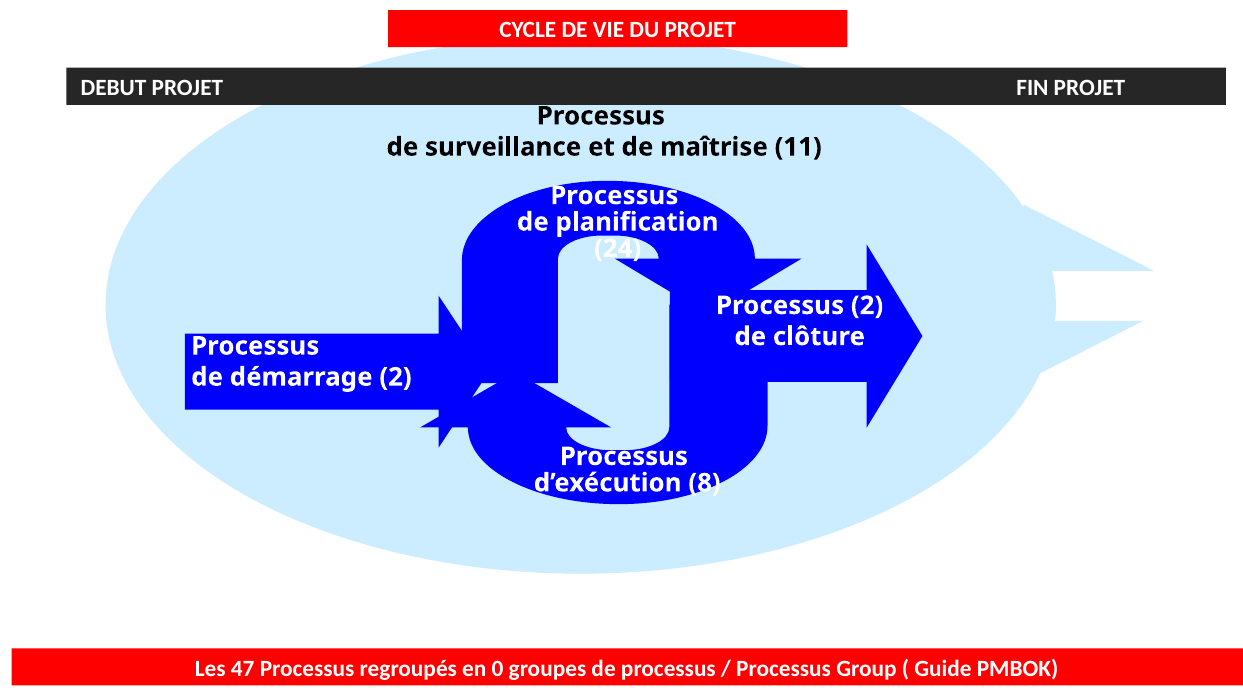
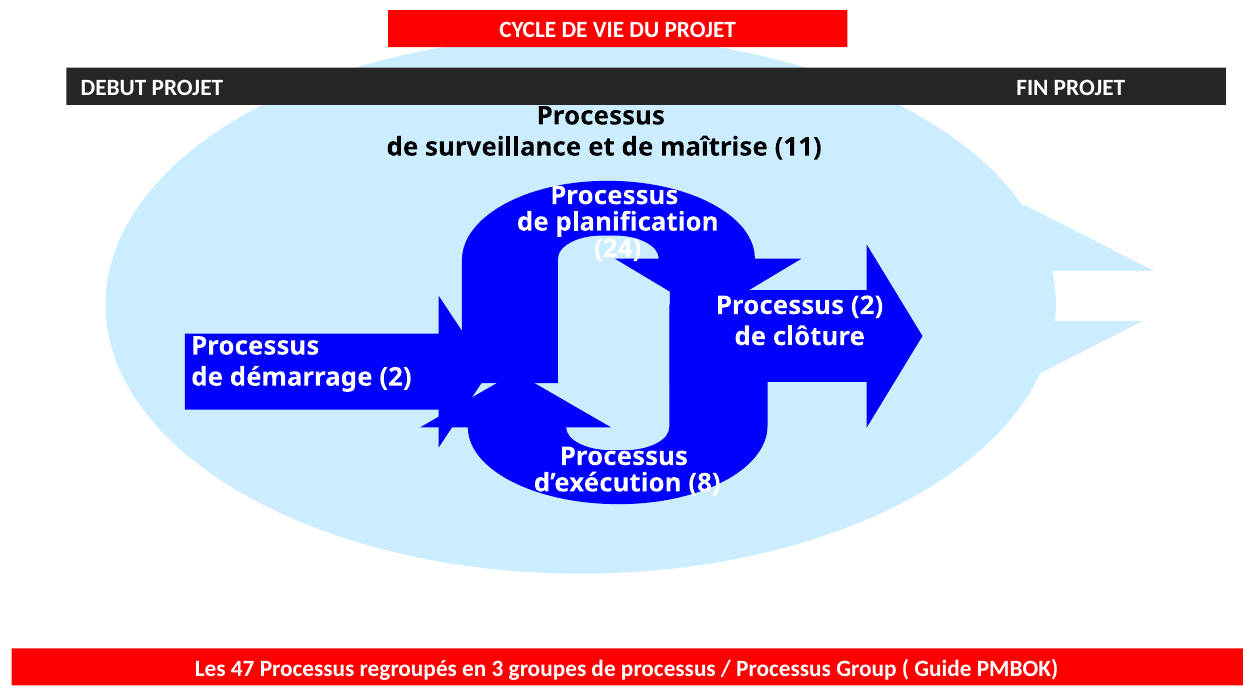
0: 0 -> 3
